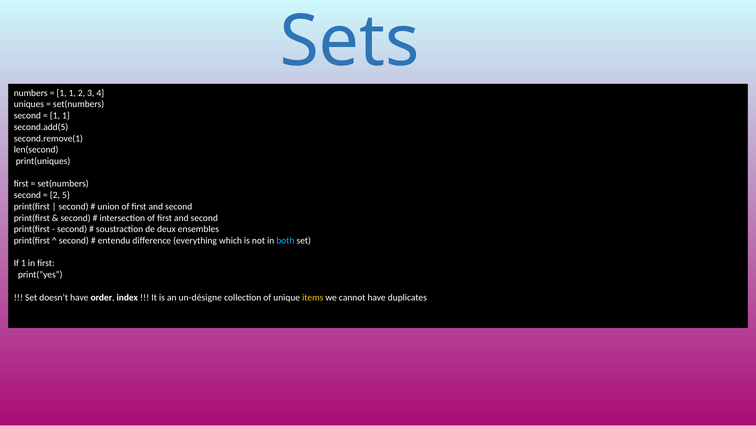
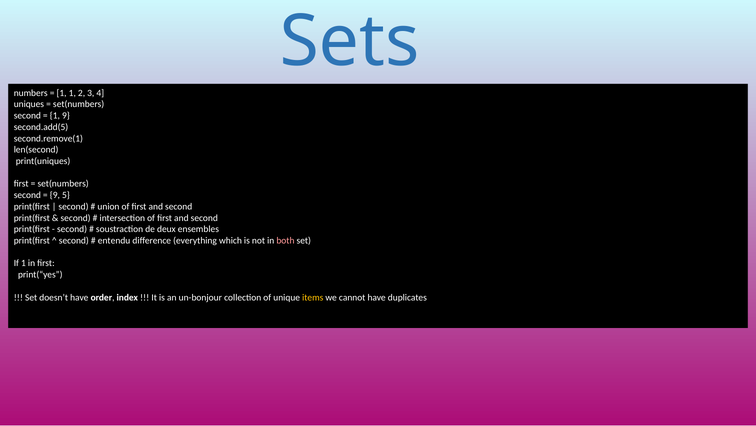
1 at (66, 115): 1 -> 9
2 at (55, 195): 2 -> 9
both colour: light blue -> pink
un-désigne: un-désigne -> un-bonjour
